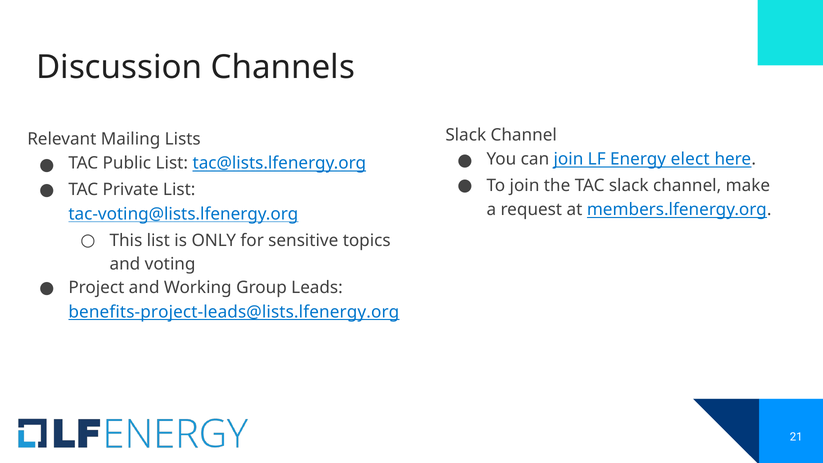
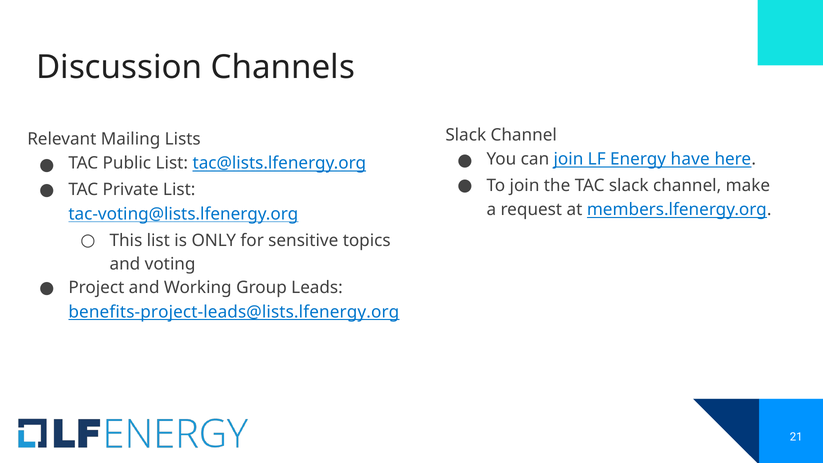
elect: elect -> have
